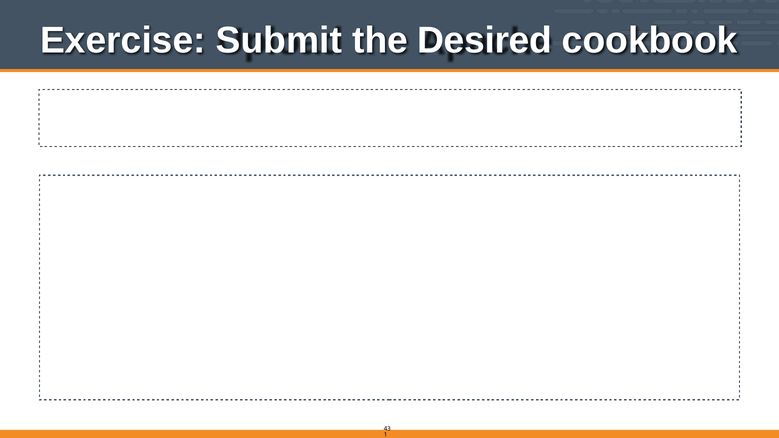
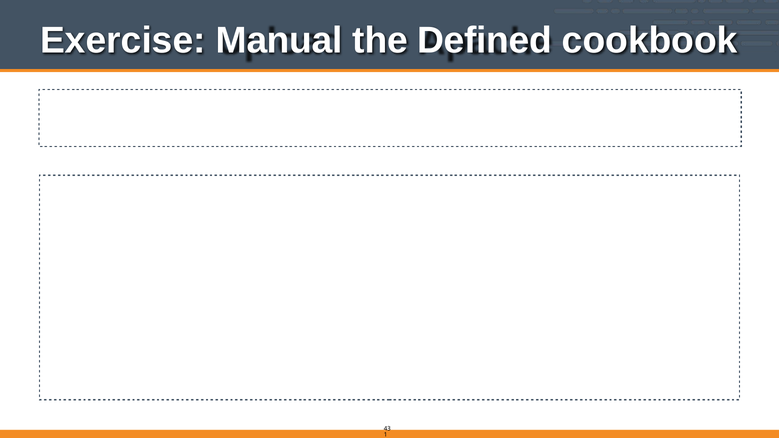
Submit: Submit -> Manual
Desired: Desired -> Defined
